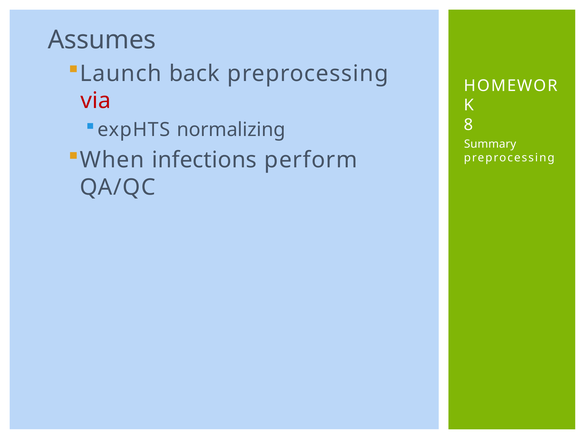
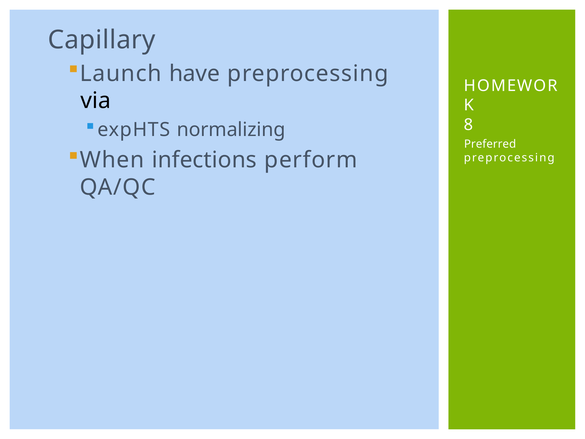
Assumes: Assumes -> Capillary
back: back -> have
via colour: red -> black
Summary: Summary -> Preferred
